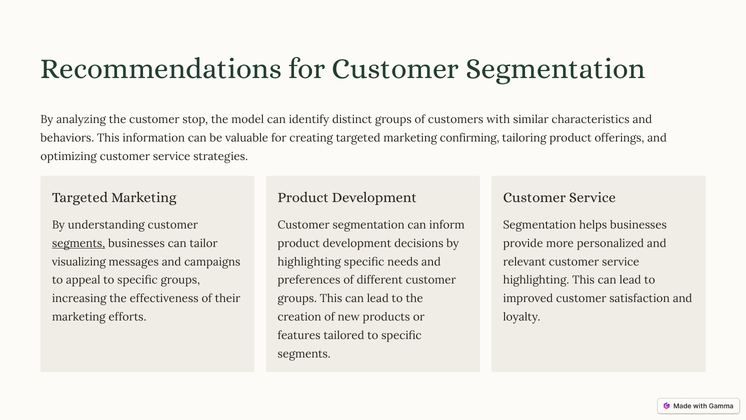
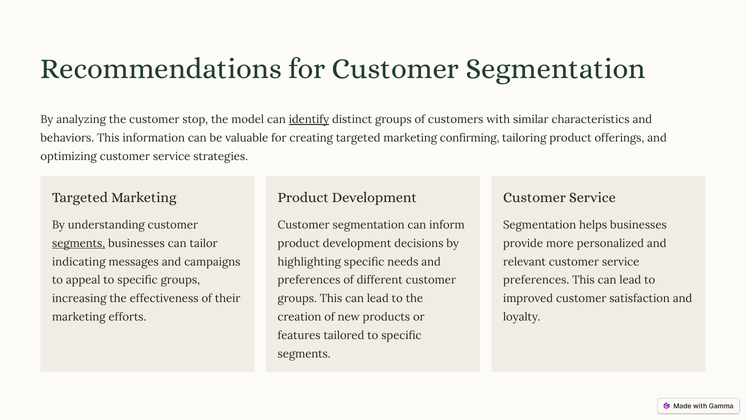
identify underline: none -> present
visualizing: visualizing -> indicating
highlighting at (536, 280): highlighting -> preferences
